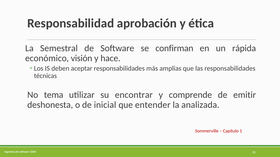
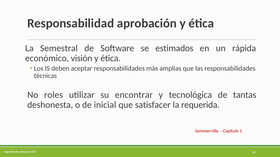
confirman: confirman -> estimados
hace at (110, 58): hace -> ética
tema: tema -> roles
comprende: comprende -> tecnológica
emitir: emitir -> tantas
entender: entender -> satisfacer
analizada: analizada -> requerida
